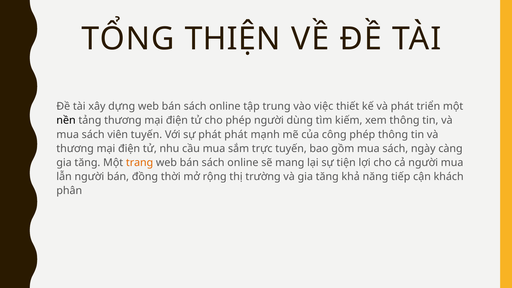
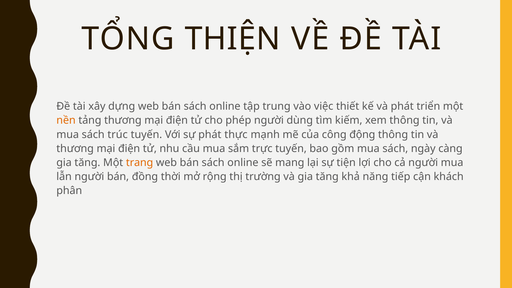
nền colour: black -> orange
viên: viên -> trúc
phát phát: phát -> thực
công phép: phép -> động
